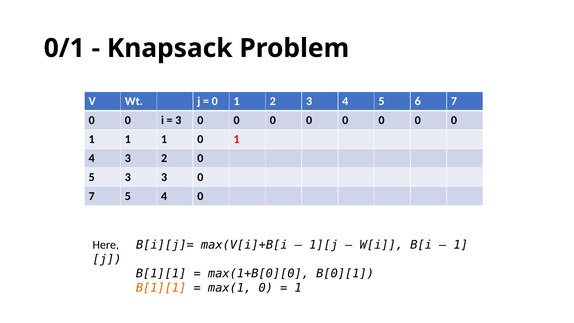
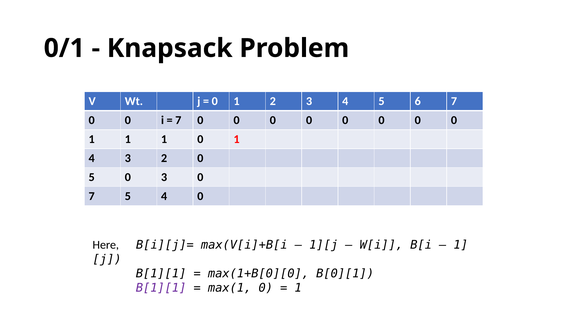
3 at (178, 120): 3 -> 7
5 3: 3 -> 0
B[1][1 at (161, 288) colour: orange -> purple
